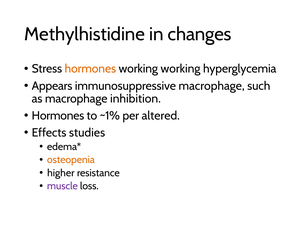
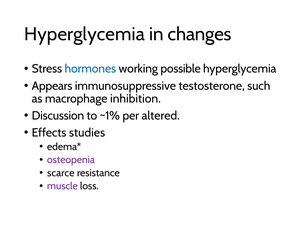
Methylhistidine at (85, 34): Methylhistidine -> Hyperglycemia
hormones at (90, 69) colour: orange -> blue
working working: working -> possible
immunosuppressive macrophage: macrophage -> testosterone
Hormones at (58, 116): Hormones -> Discussion
osteopenia colour: orange -> purple
higher: higher -> scarce
